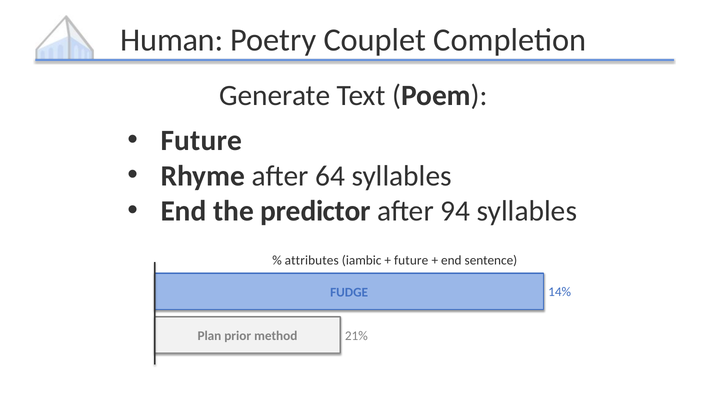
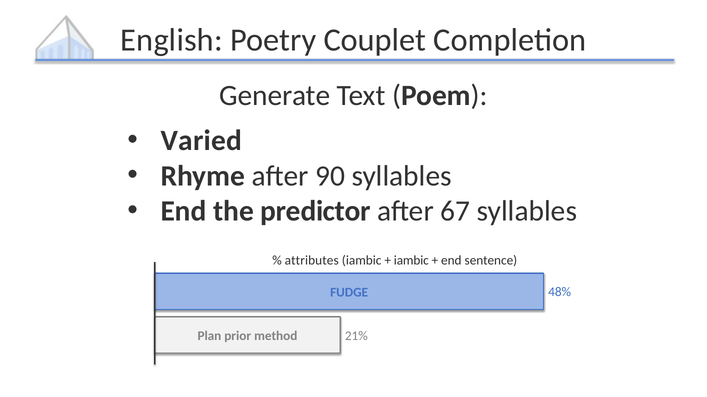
Human: Human -> English
Future at (201, 141): Future -> Varied
64: 64 -> 90
94: 94 -> 67
future at (411, 261): future -> iambic
14%: 14% -> 48%
